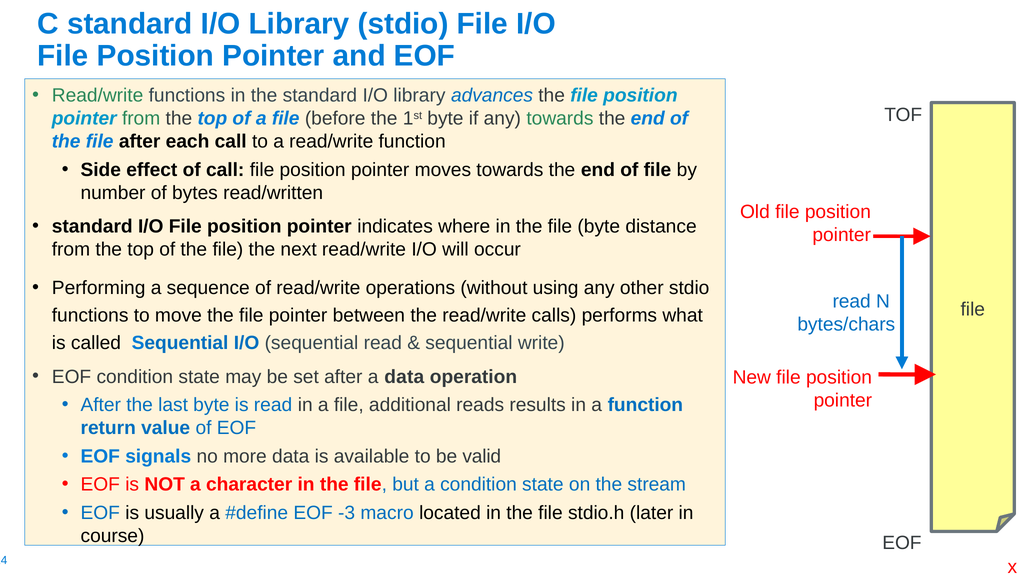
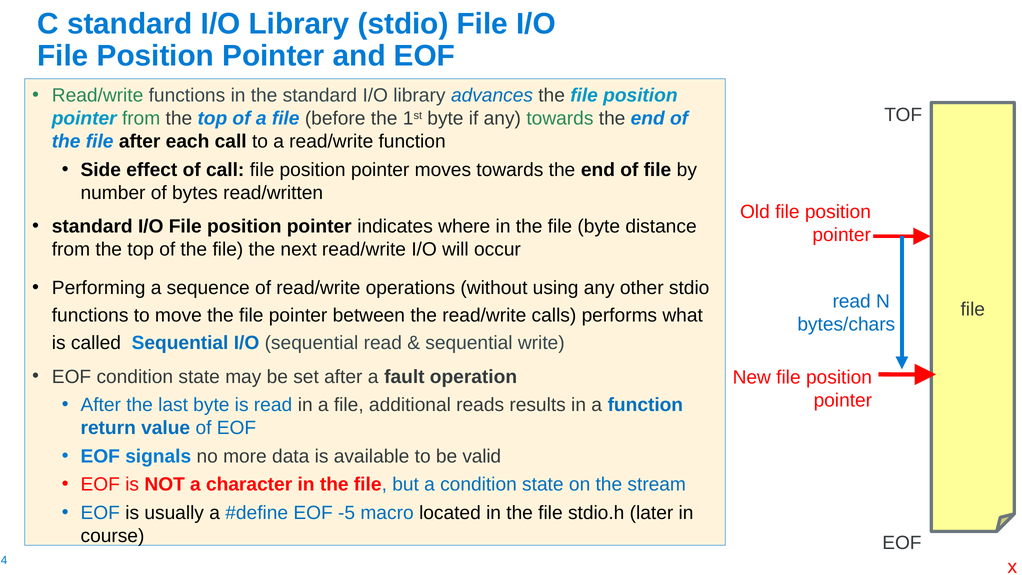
a data: data -> fault
-3: -3 -> -5
